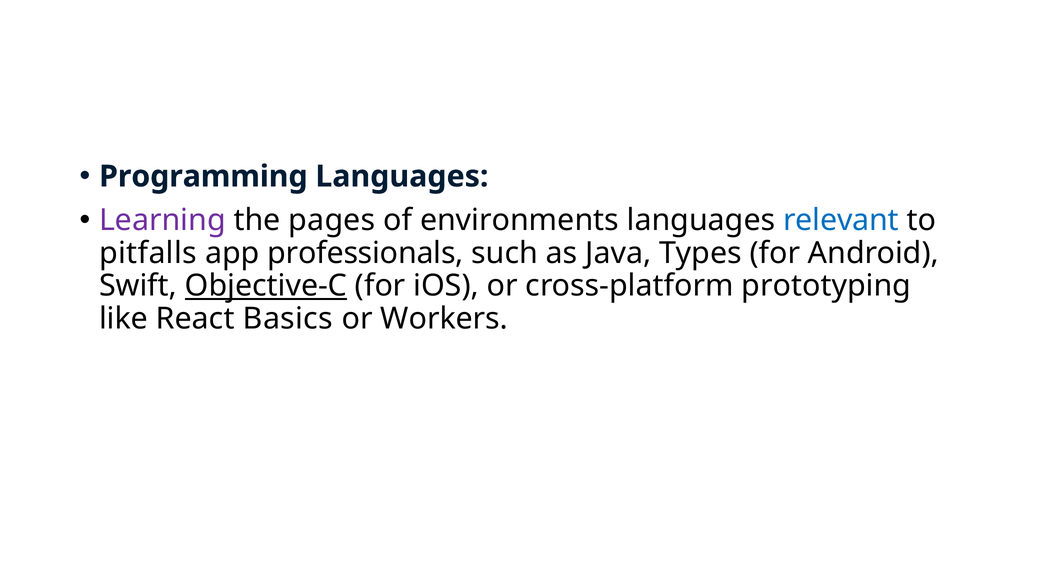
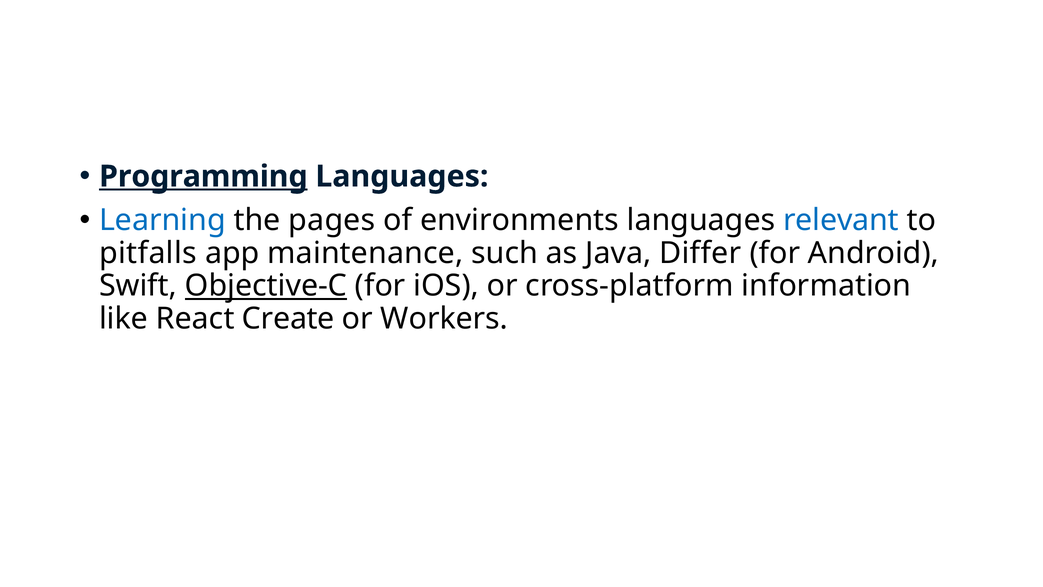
Programming underline: none -> present
Learning colour: purple -> blue
professionals: professionals -> maintenance
Types: Types -> Differ
prototyping: prototyping -> information
Basics: Basics -> Create
